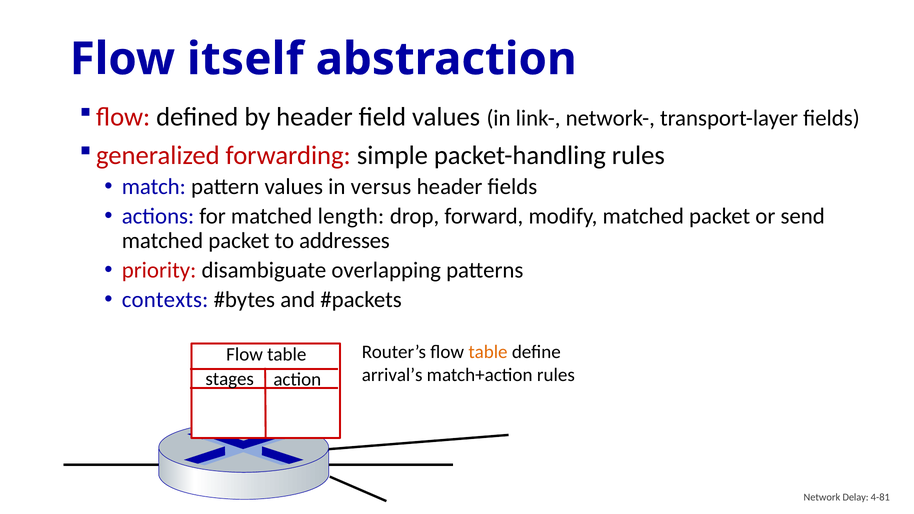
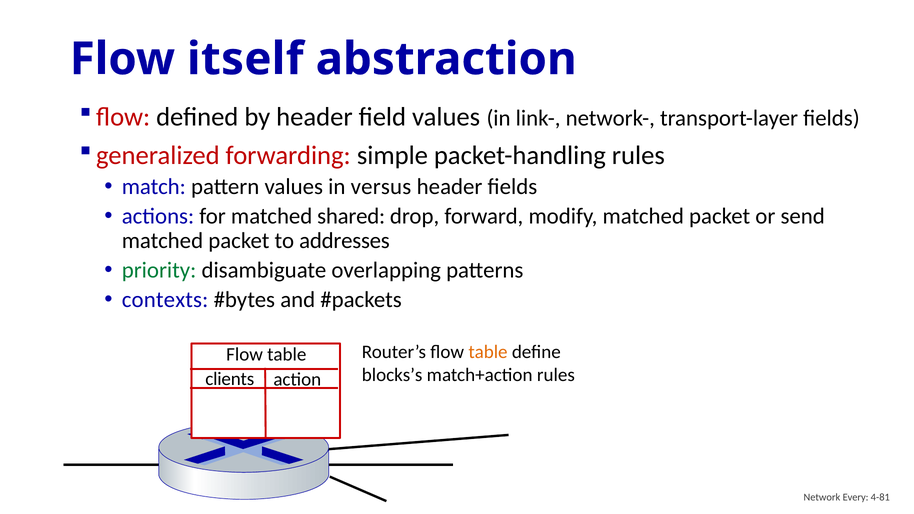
length: length -> shared
priority colour: red -> green
arrival’s: arrival’s -> blocks’s
stages: stages -> clients
Delay: Delay -> Every
